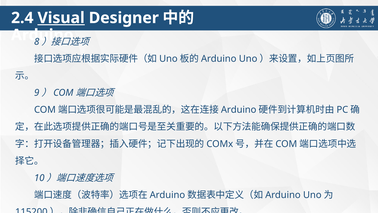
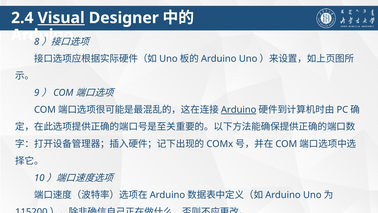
Arduino at (239, 110) underline: none -> present
